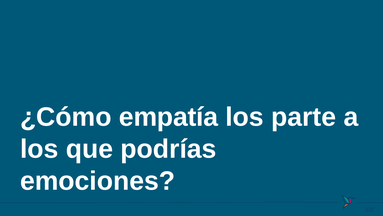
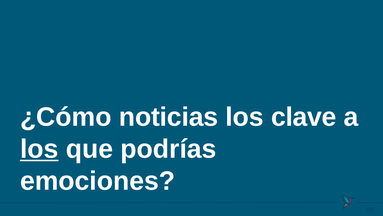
empatía: empatía -> noticias
parte: parte -> clave
los at (39, 149) underline: none -> present
